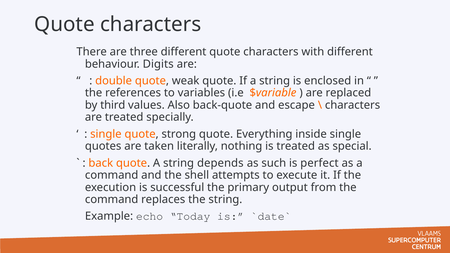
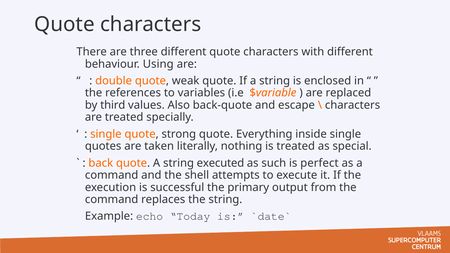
Digits: Digits -> Using
depends: depends -> executed
